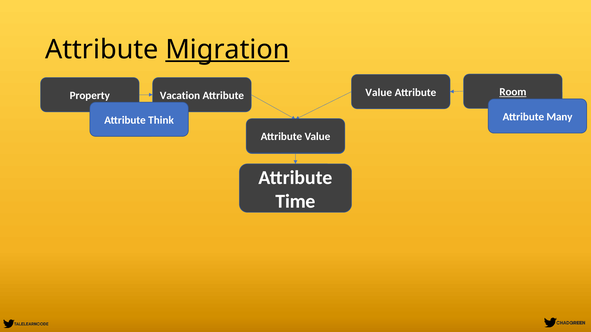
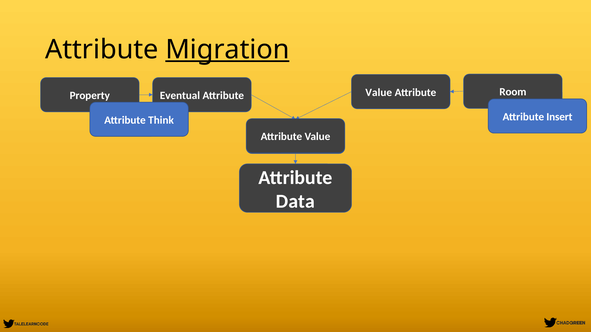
Vacation: Vacation -> Eventual
Room underline: present -> none
Many: Many -> Insert
Time: Time -> Data
